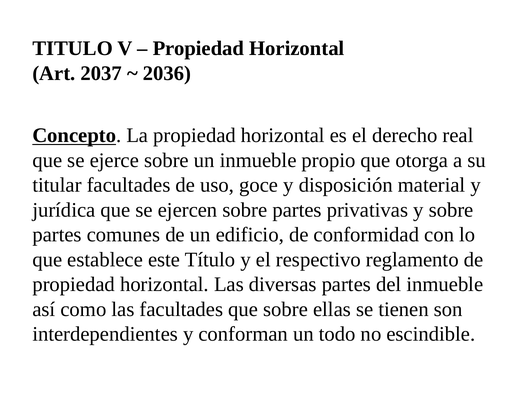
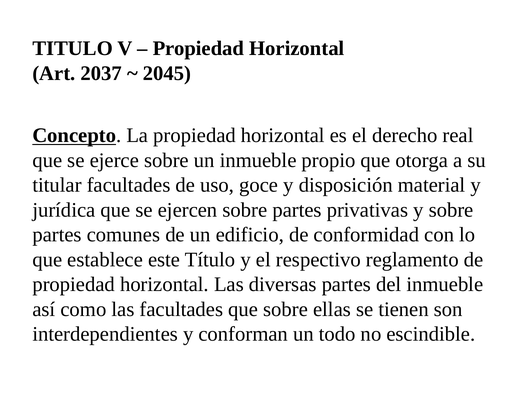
2036: 2036 -> 2045
